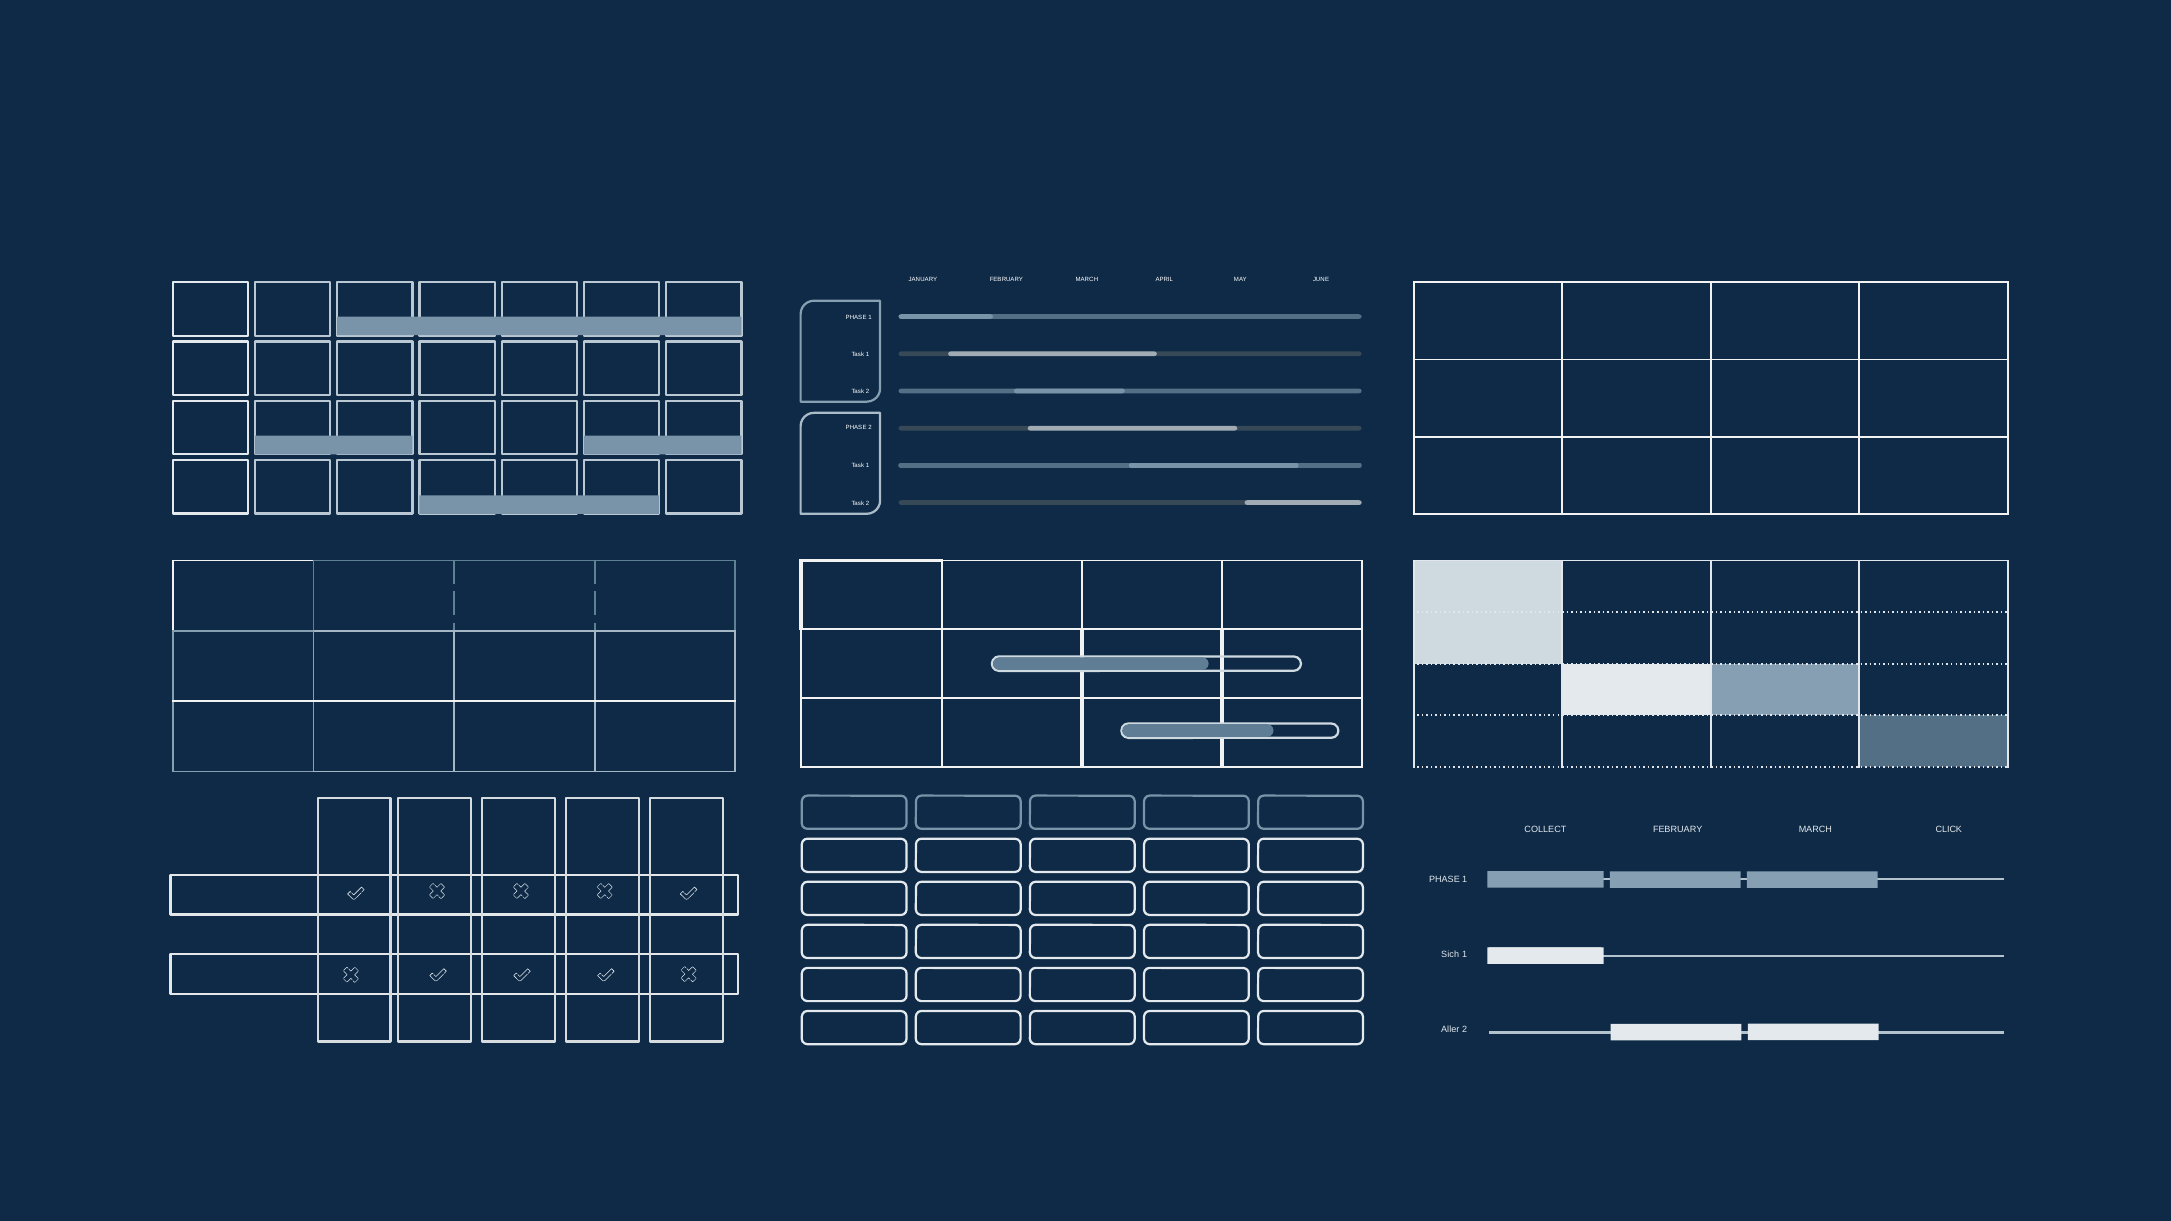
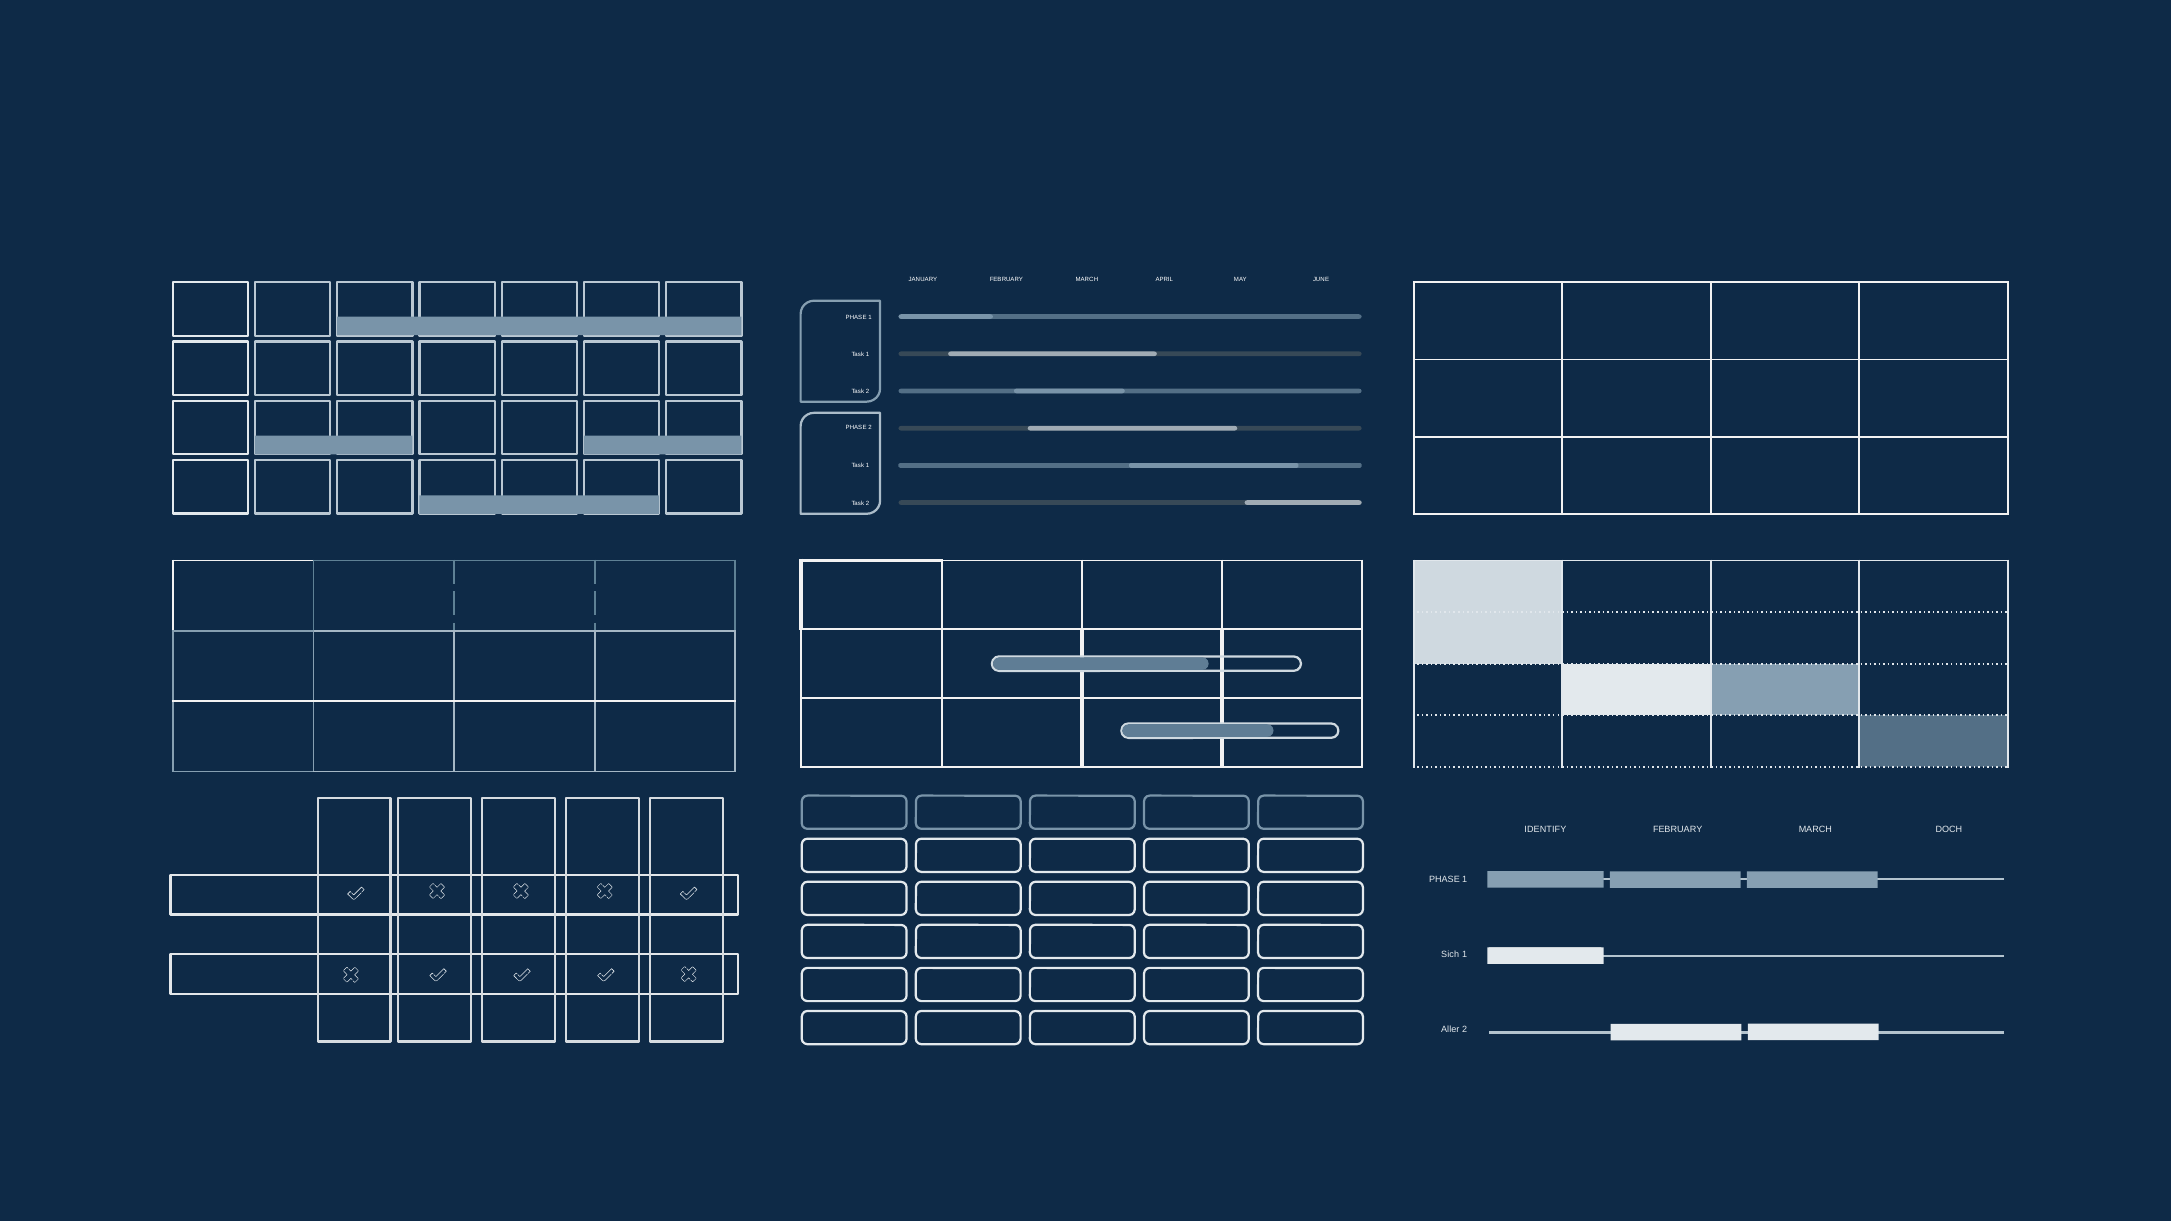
COLLECT: COLLECT -> IDENTIFY
CLICK: CLICK -> DOCH
